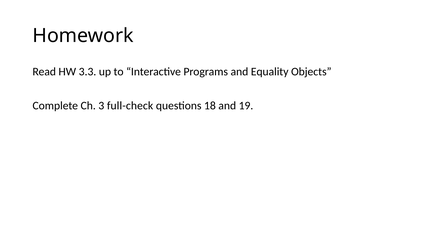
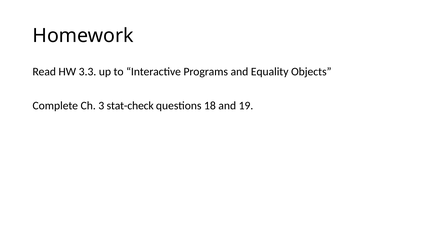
full-check: full-check -> stat-check
